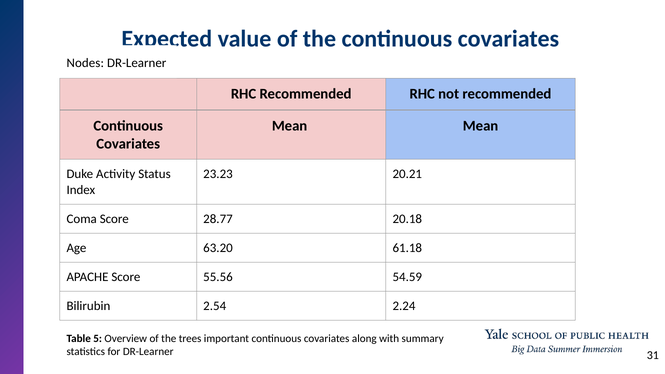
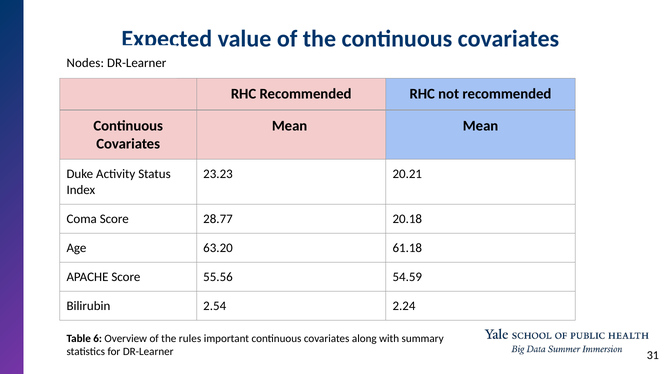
5: 5 -> 6
trees: trees -> rules
